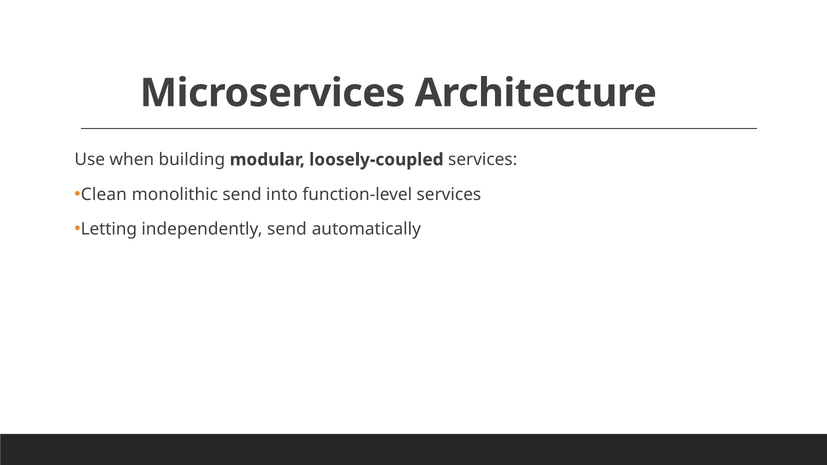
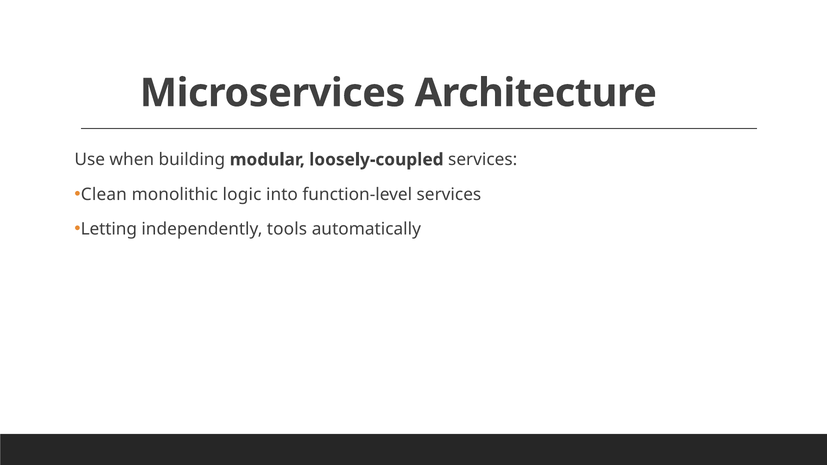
monolithic send: send -> logic
independently send: send -> tools
